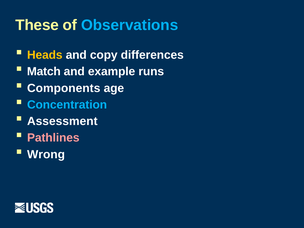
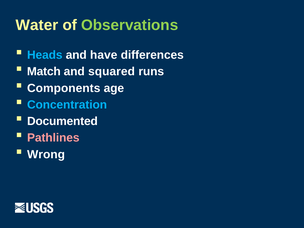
These: These -> Water
Observations colour: light blue -> light green
Heads colour: yellow -> light blue
copy: copy -> have
example: example -> squared
Assessment: Assessment -> Documented
